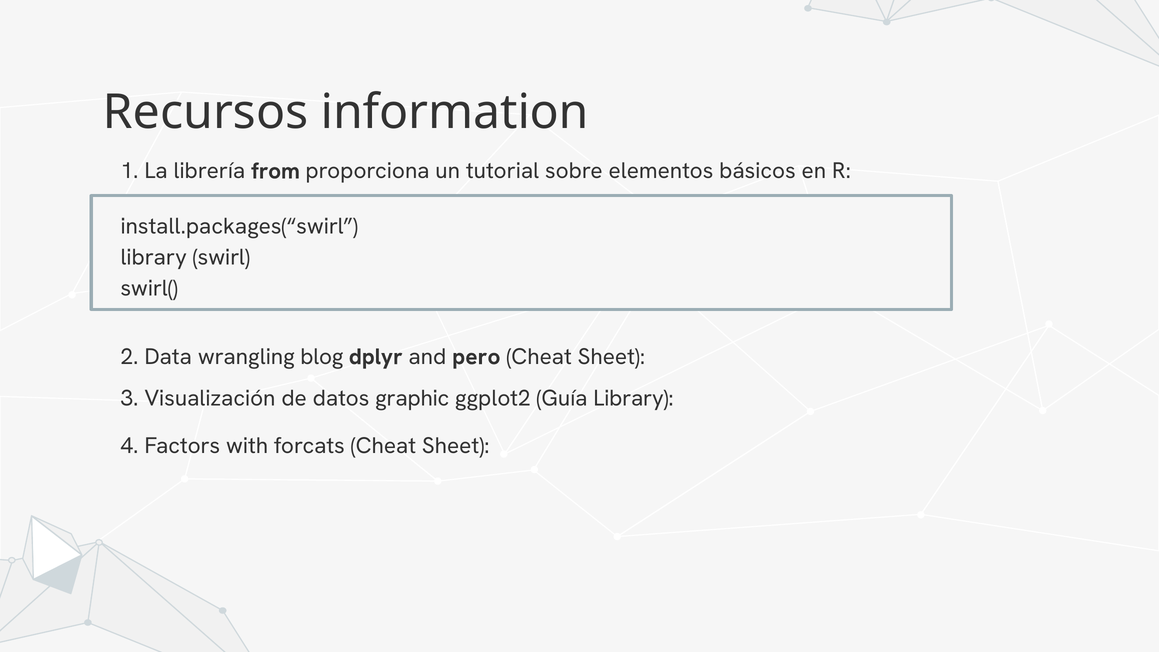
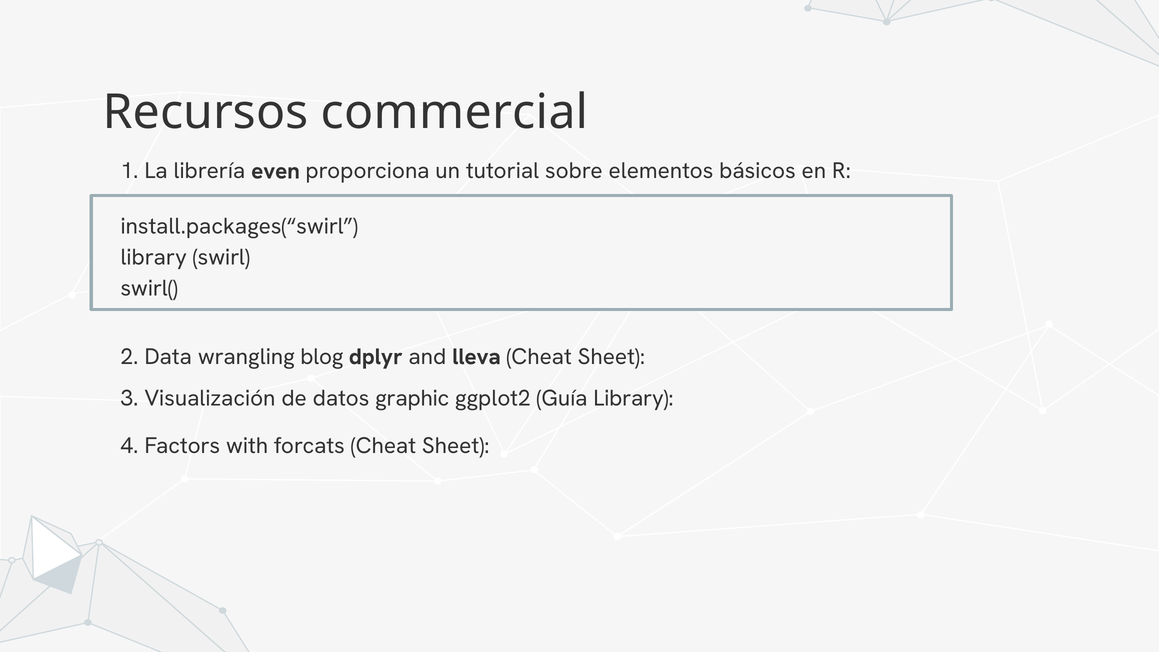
information: information -> commercial
from: from -> even
pero: pero -> lleva
